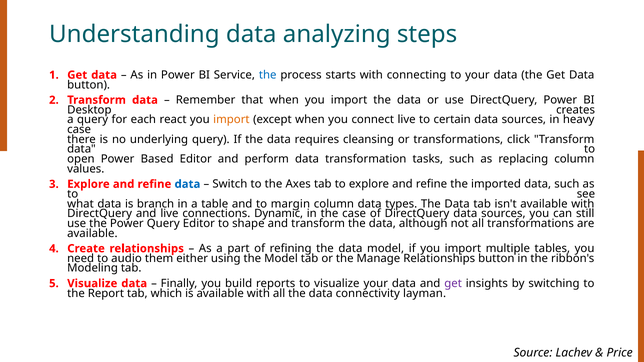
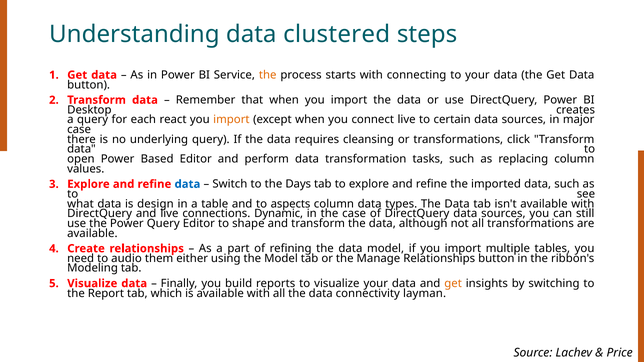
analyzing: analyzing -> clustered
the at (268, 75) colour: blue -> orange
heavy: heavy -> major
Axes: Axes -> Days
branch: branch -> design
margin: margin -> aspects
get at (453, 284) colour: purple -> orange
